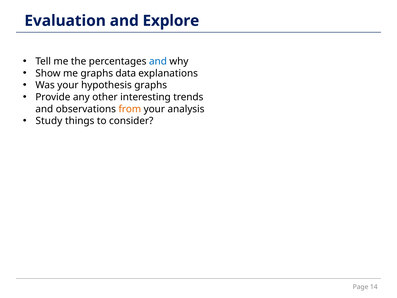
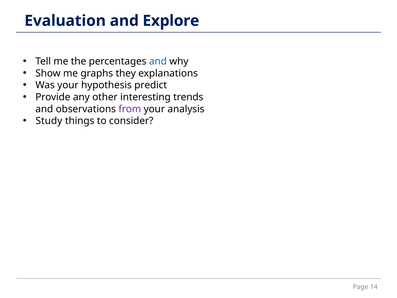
data: data -> they
hypothesis graphs: graphs -> predict
from colour: orange -> purple
